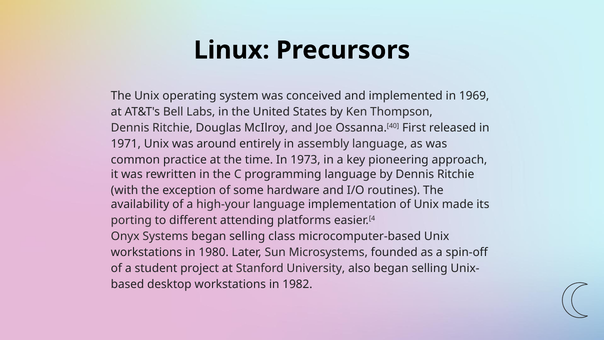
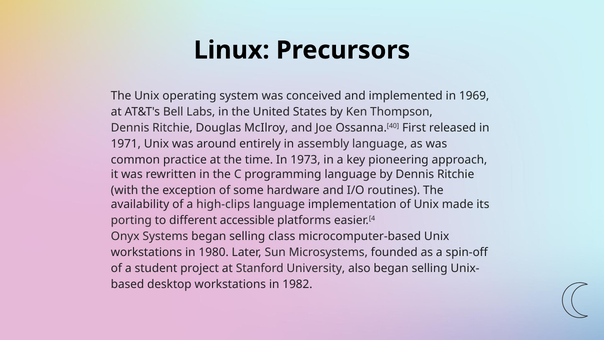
high-your: high-your -> high-clips
attending: attending -> accessible
